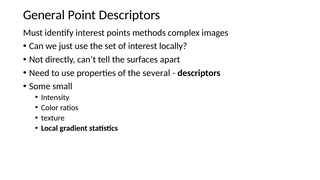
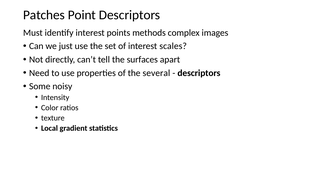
General: General -> Patches
locally: locally -> scales
small: small -> noisy
